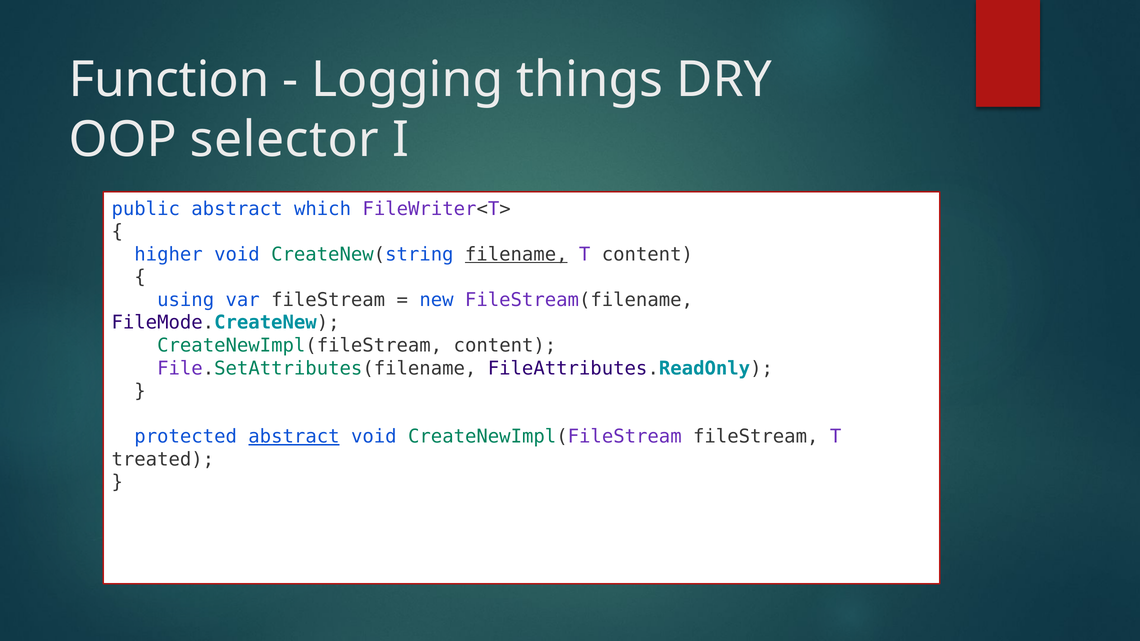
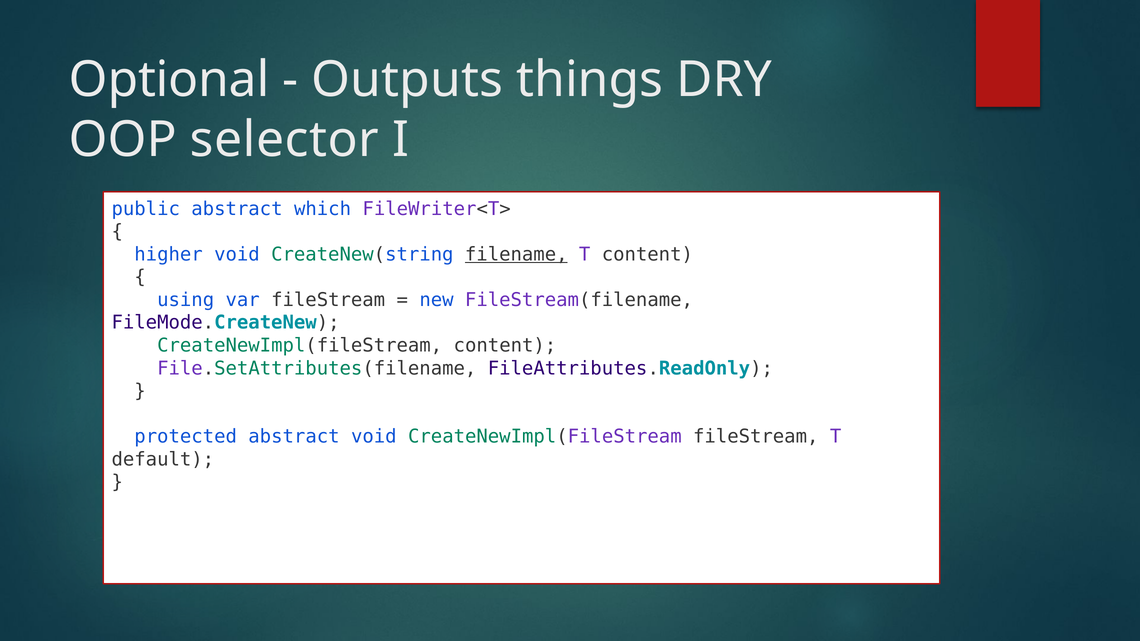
Function: Function -> Optional
Logging: Logging -> Outputs
abstract at (294, 437) underline: present -> none
treated: treated -> default
